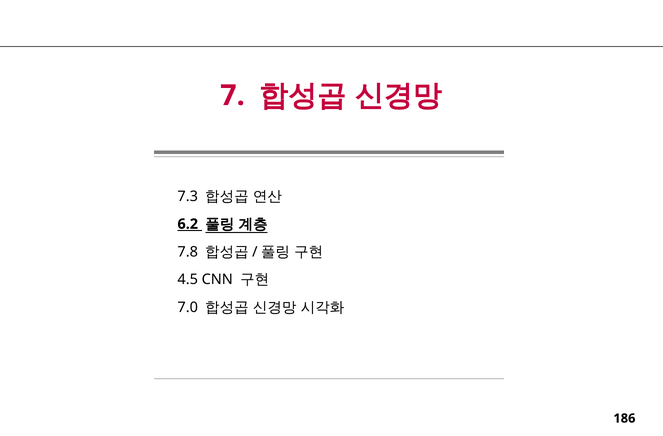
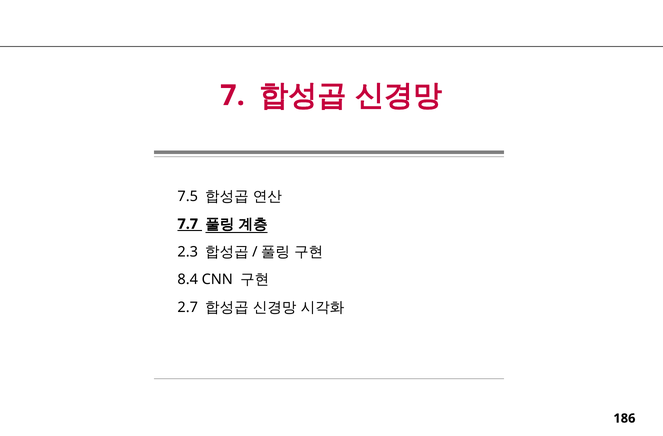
7.3: 7.3 -> 7.5
6.2: 6.2 -> 7.7
7.8: 7.8 -> 2.3
4.5: 4.5 -> 8.4
7.0: 7.0 -> 2.7
